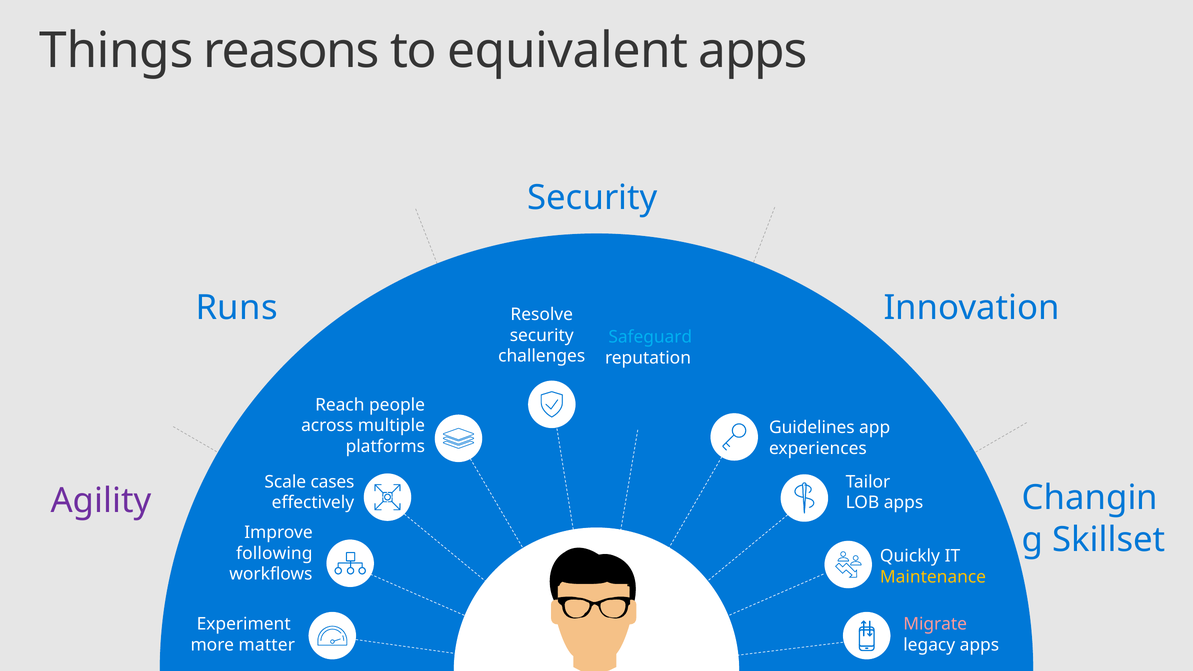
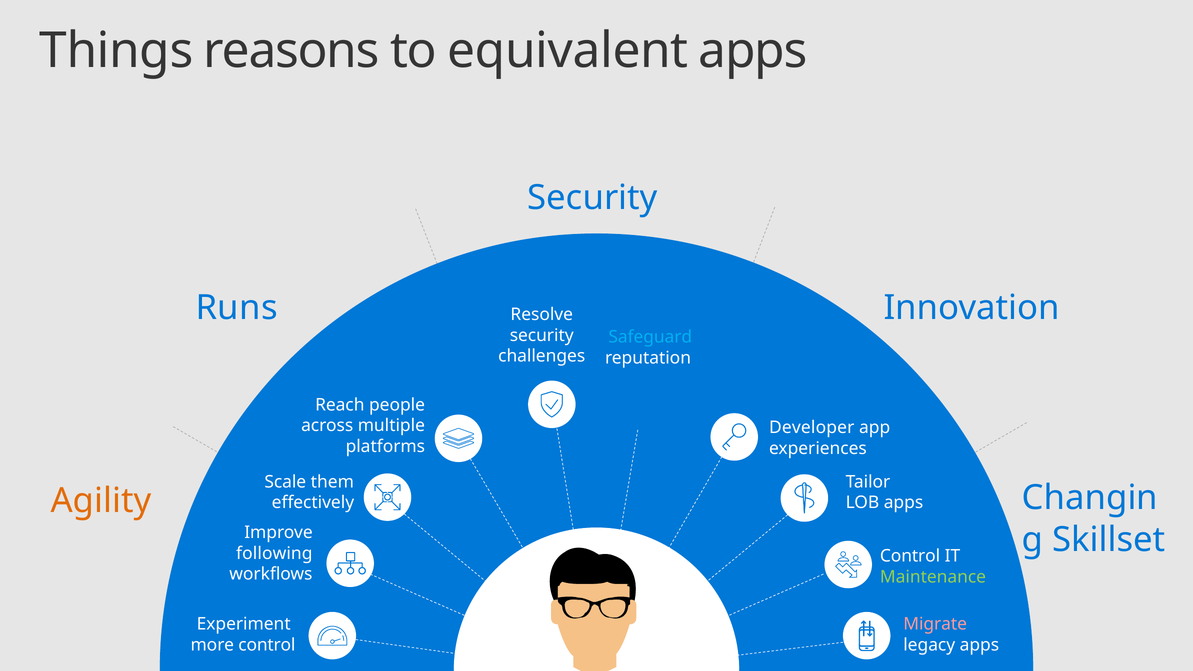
Guidelines: Guidelines -> Developer
cases: cases -> them
Agility colour: purple -> orange
Quickly at (910, 556): Quickly -> Control
Maintenance colour: yellow -> light green
more matter: matter -> control
